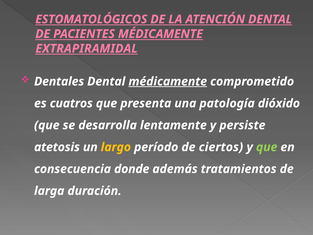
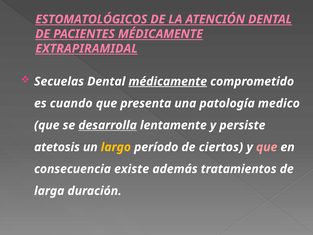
Dentales: Dentales -> Secuelas
cuatros: cuatros -> cuando
dióxido: dióxido -> medico
desarrolla underline: none -> present
que at (267, 147) colour: light green -> pink
donde: donde -> existe
